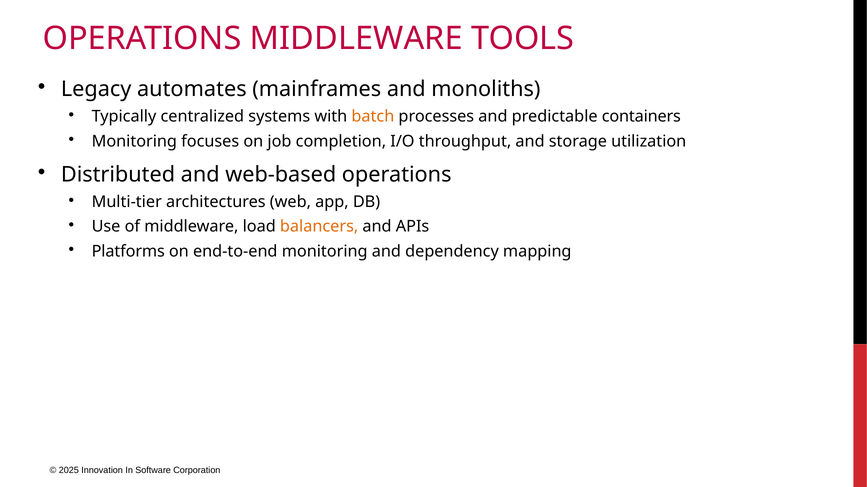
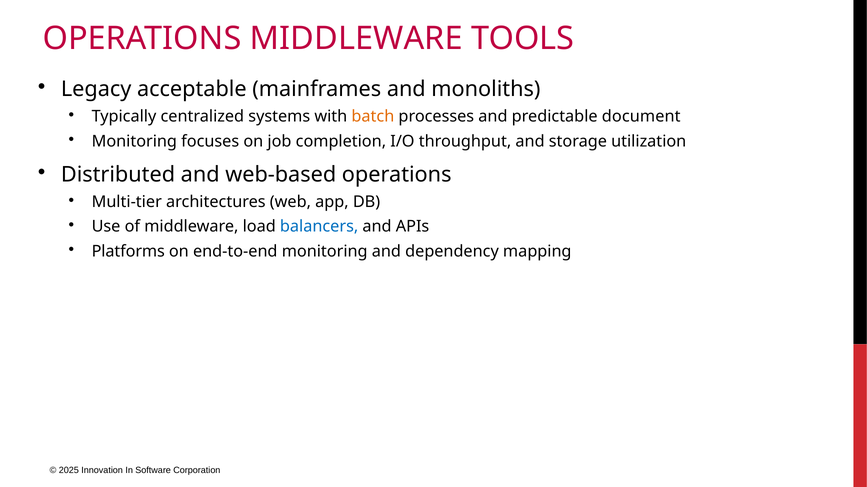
automates: automates -> acceptable
containers: containers -> document
balancers colour: orange -> blue
